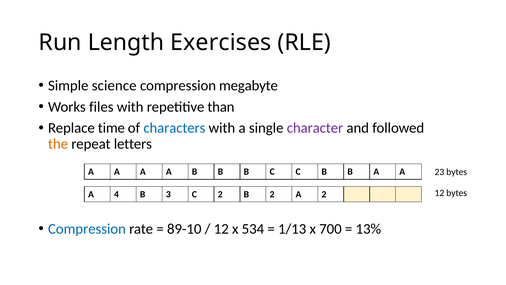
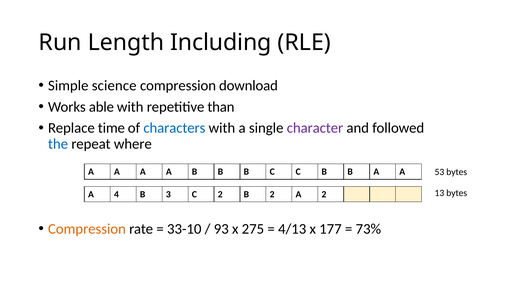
Exercises: Exercises -> Including
megabyte: megabyte -> download
files: files -> able
the colour: orange -> blue
letters: letters -> where
23: 23 -> 53
2 12: 12 -> 13
Compression at (87, 229) colour: blue -> orange
89-10: 89-10 -> 33-10
12 at (221, 229): 12 -> 93
534: 534 -> 275
1/13: 1/13 -> 4/13
700: 700 -> 177
13%: 13% -> 73%
